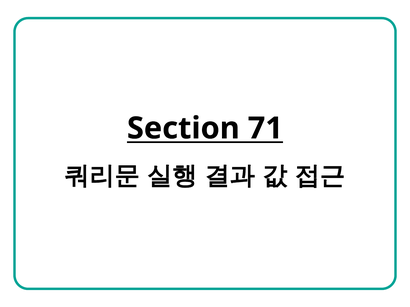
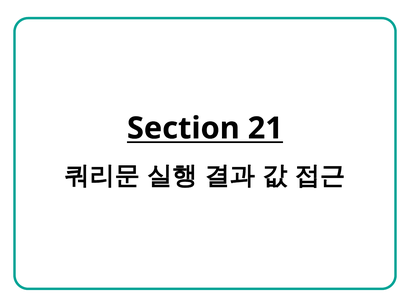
71: 71 -> 21
